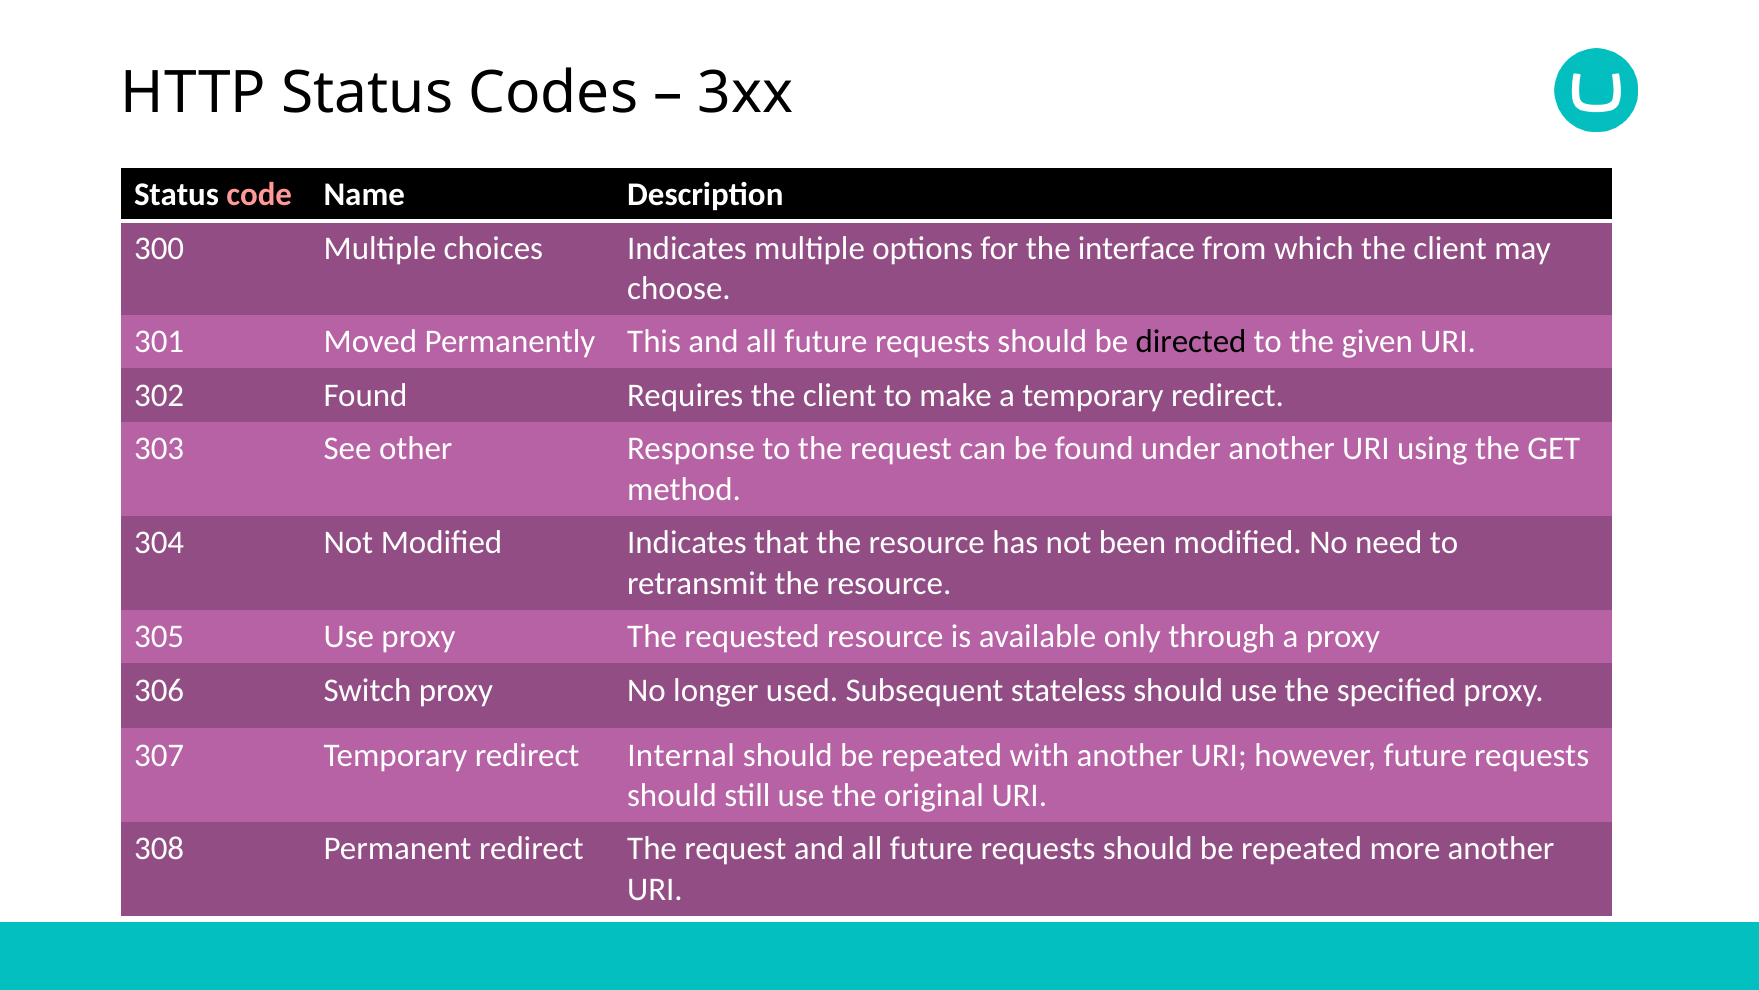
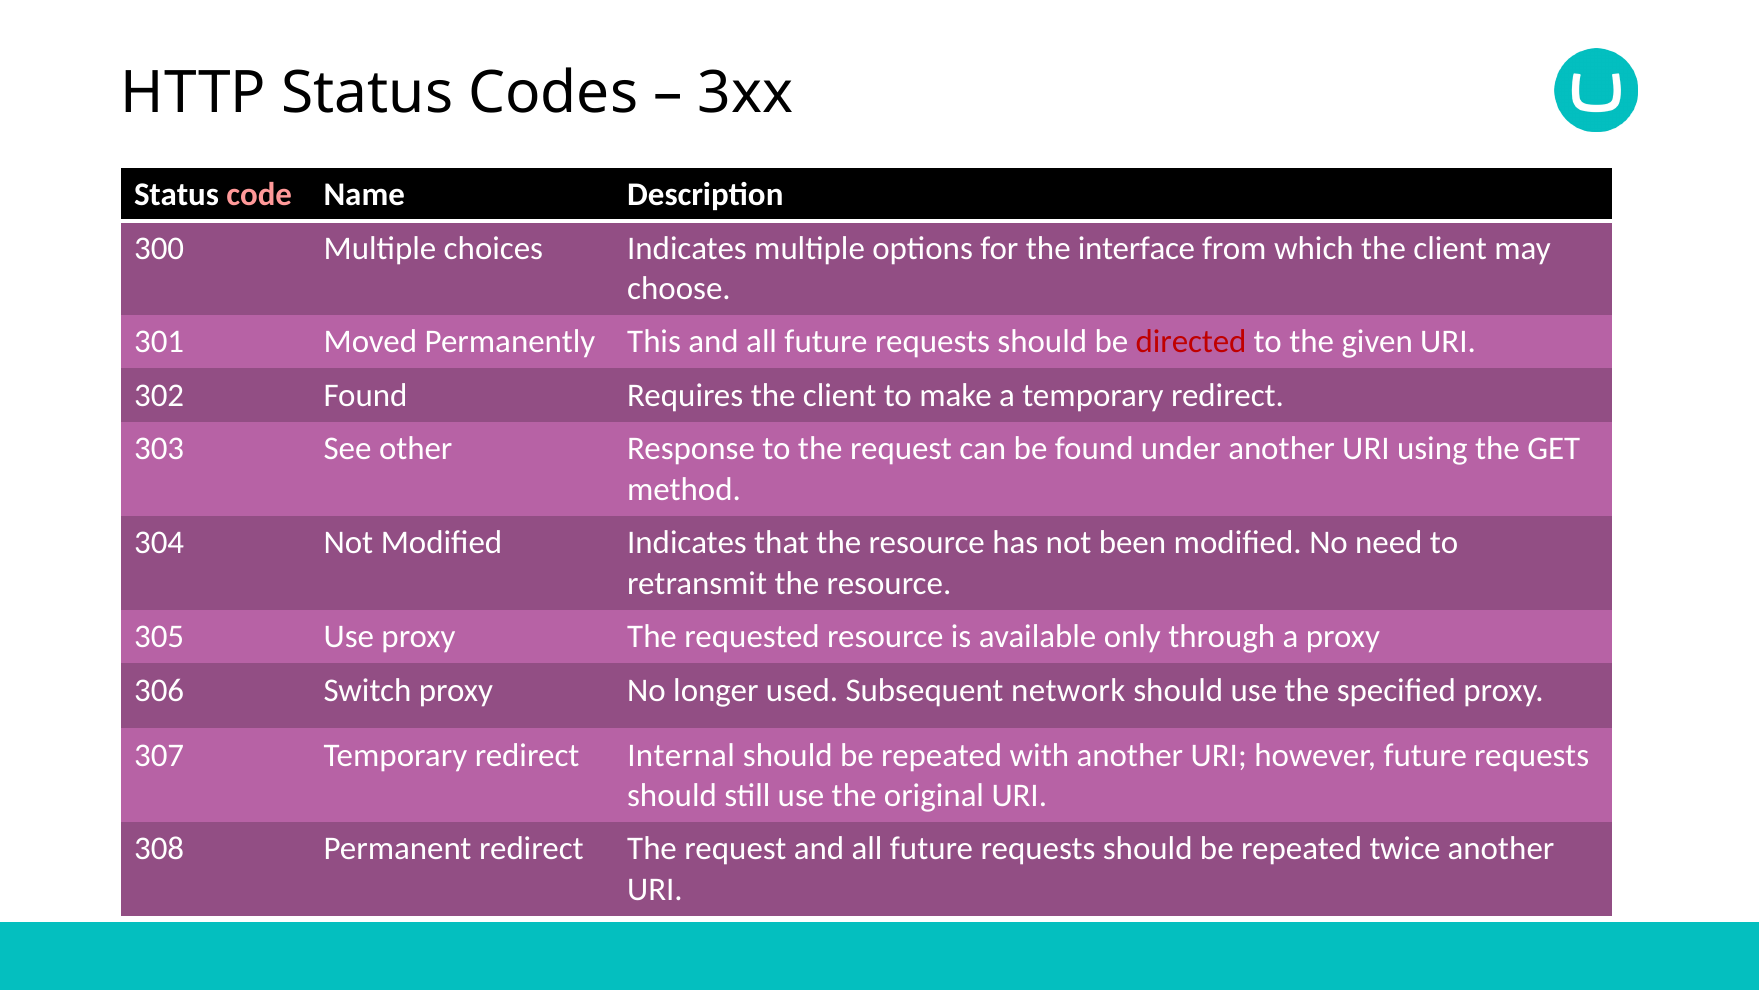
directed colour: black -> red
stateless: stateless -> network
more: more -> twice
